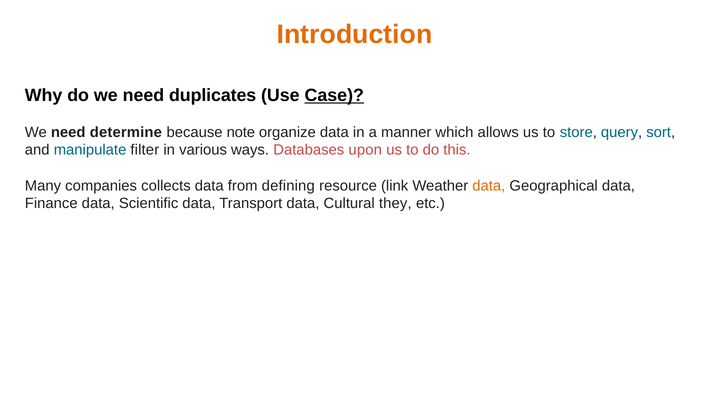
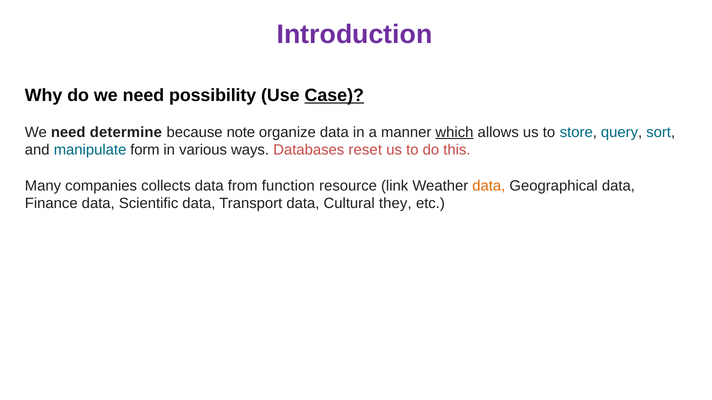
Introduction colour: orange -> purple
duplicates: duplicates -> possibility
which underline: none -> present
filter: filter -> form
upon: upon -> reset
defining: defining -> function
